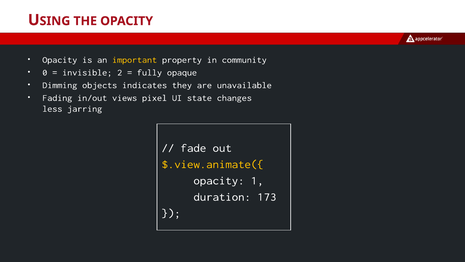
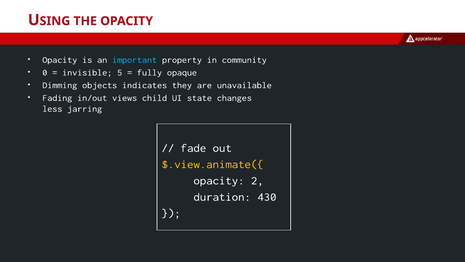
important colour: yellow -> light blue
2: 2 -> 5
pixel: pixel -> child
1: 1 -> 2
173: 173 -> 430
